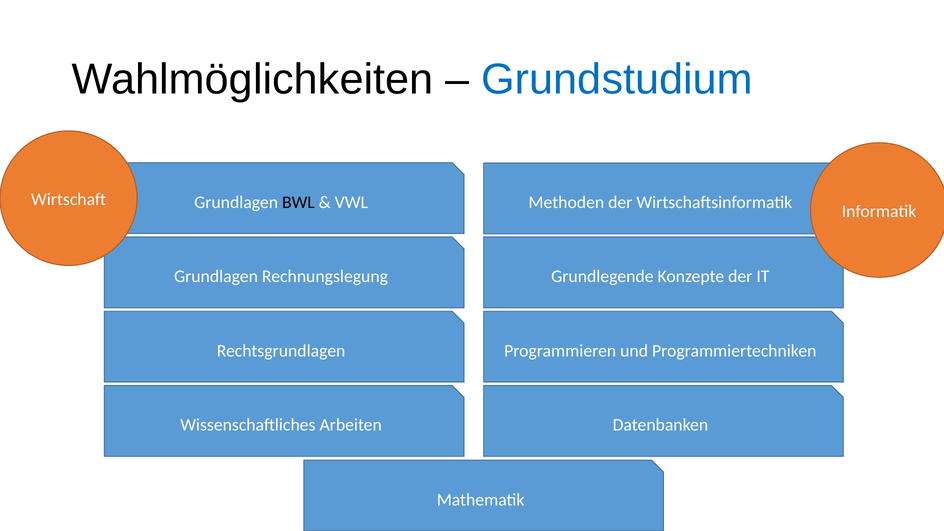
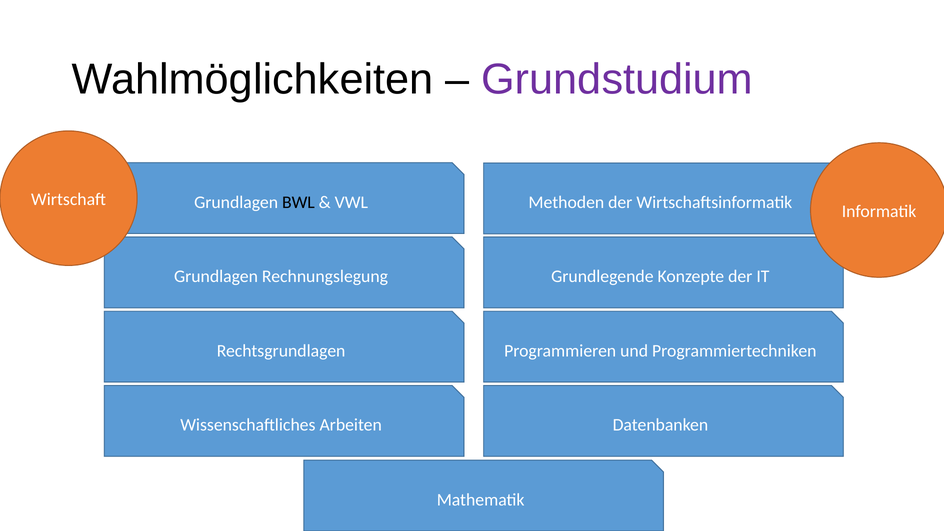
Grundstudium colour: blue -> purple
